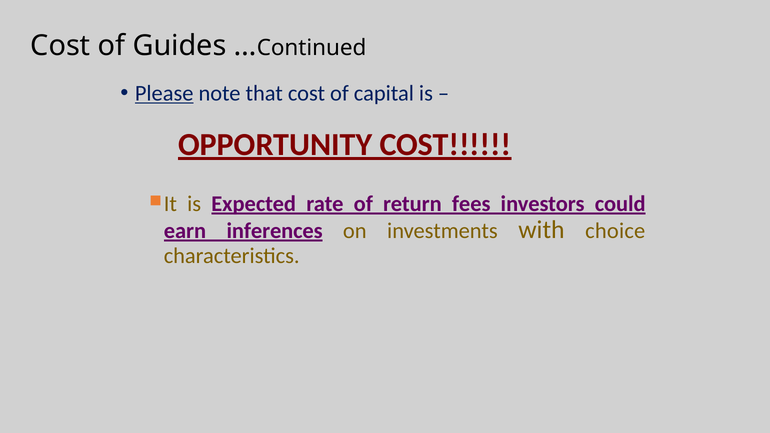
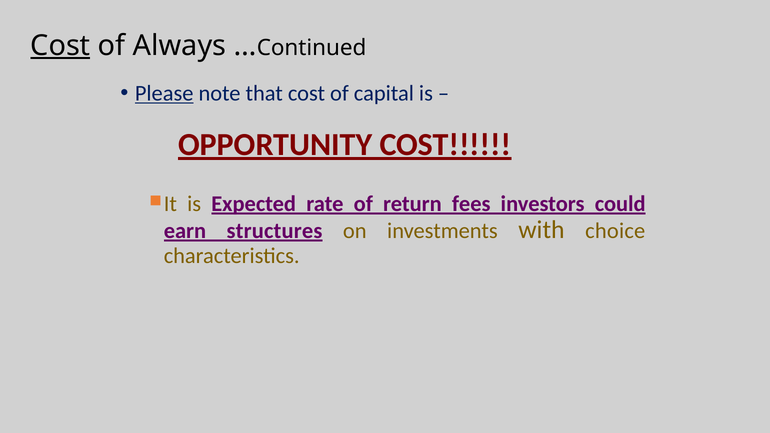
Cost at (60, 46) underline: none -> present
Guides: Guides -> Always
inferences: inferences -> structures
